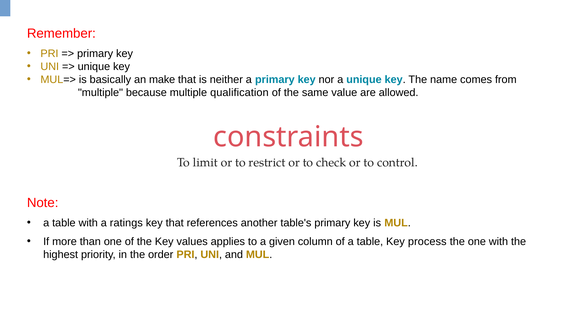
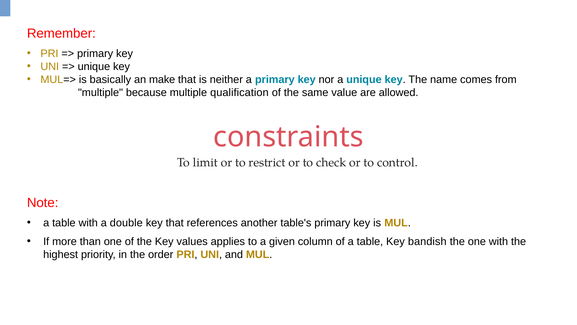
ratings: ratings -> double
process: process -> bandish
